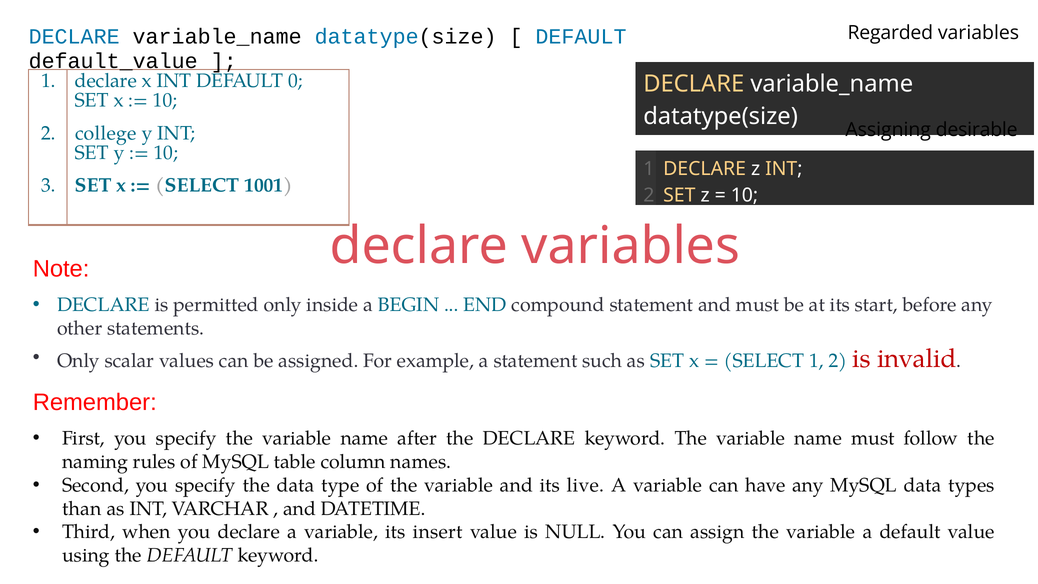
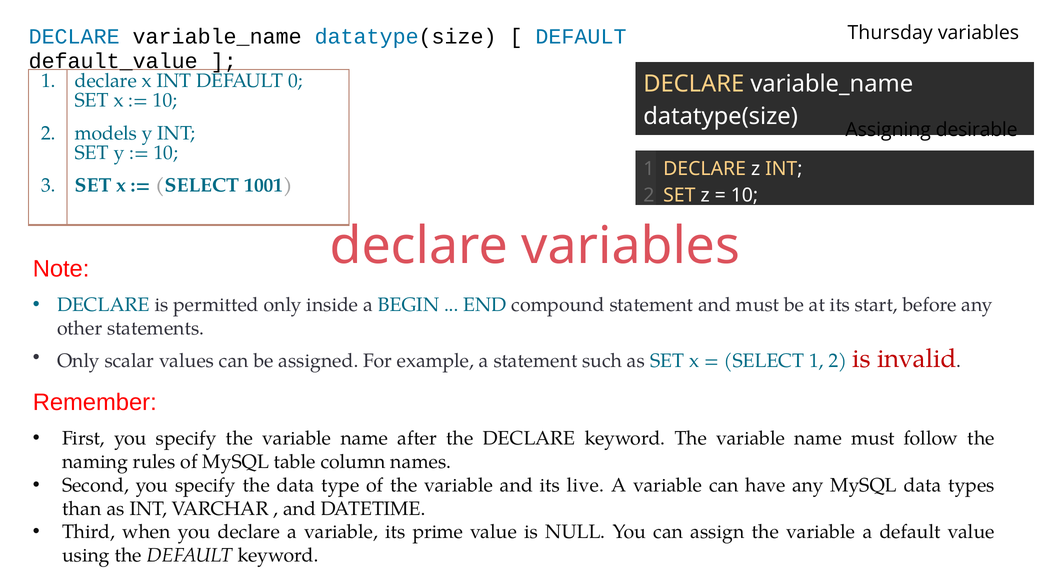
Regarded: Regarded -> Thursday
college: college -> models
insert: insert -> prime
